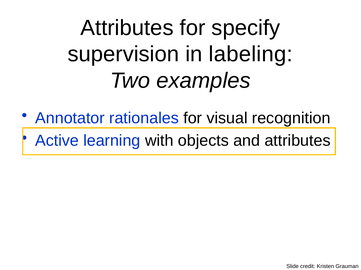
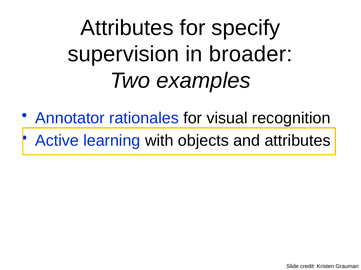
labeling: labeling -> broader
